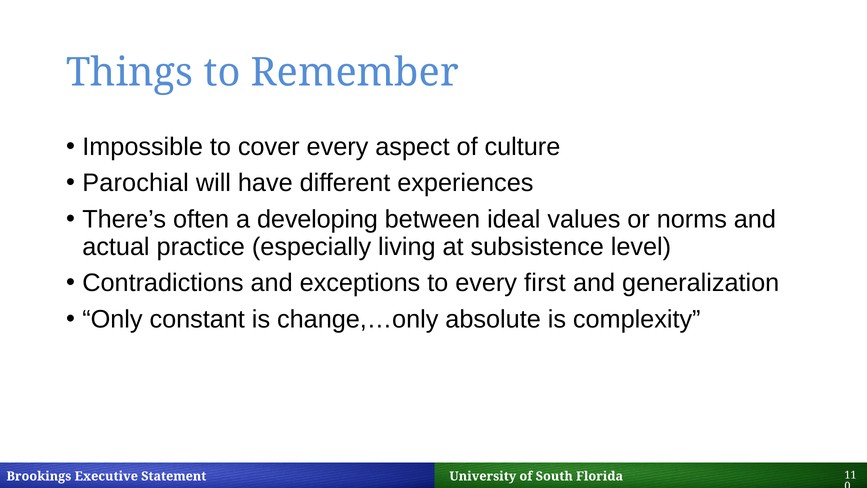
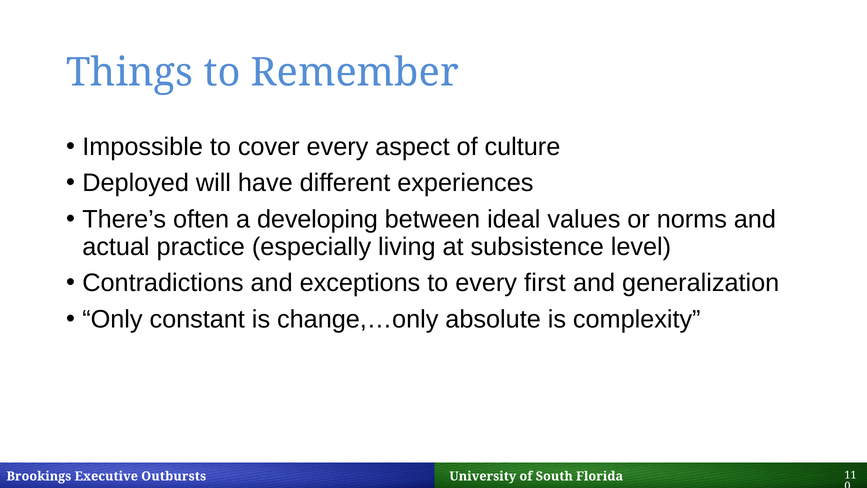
Parochial: Parochial -> Deployed
Statement: Statement -> Outbursts
